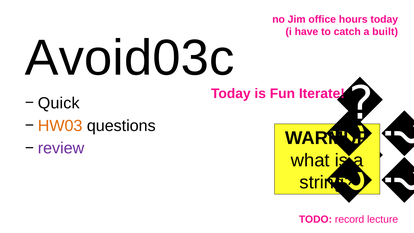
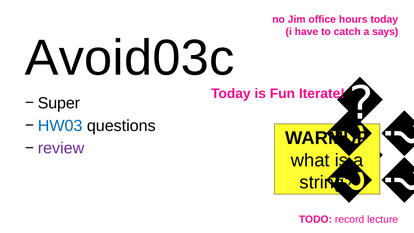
built: built -> says
Quick: Quick -> Super
HW03 colour: orange -> blue
